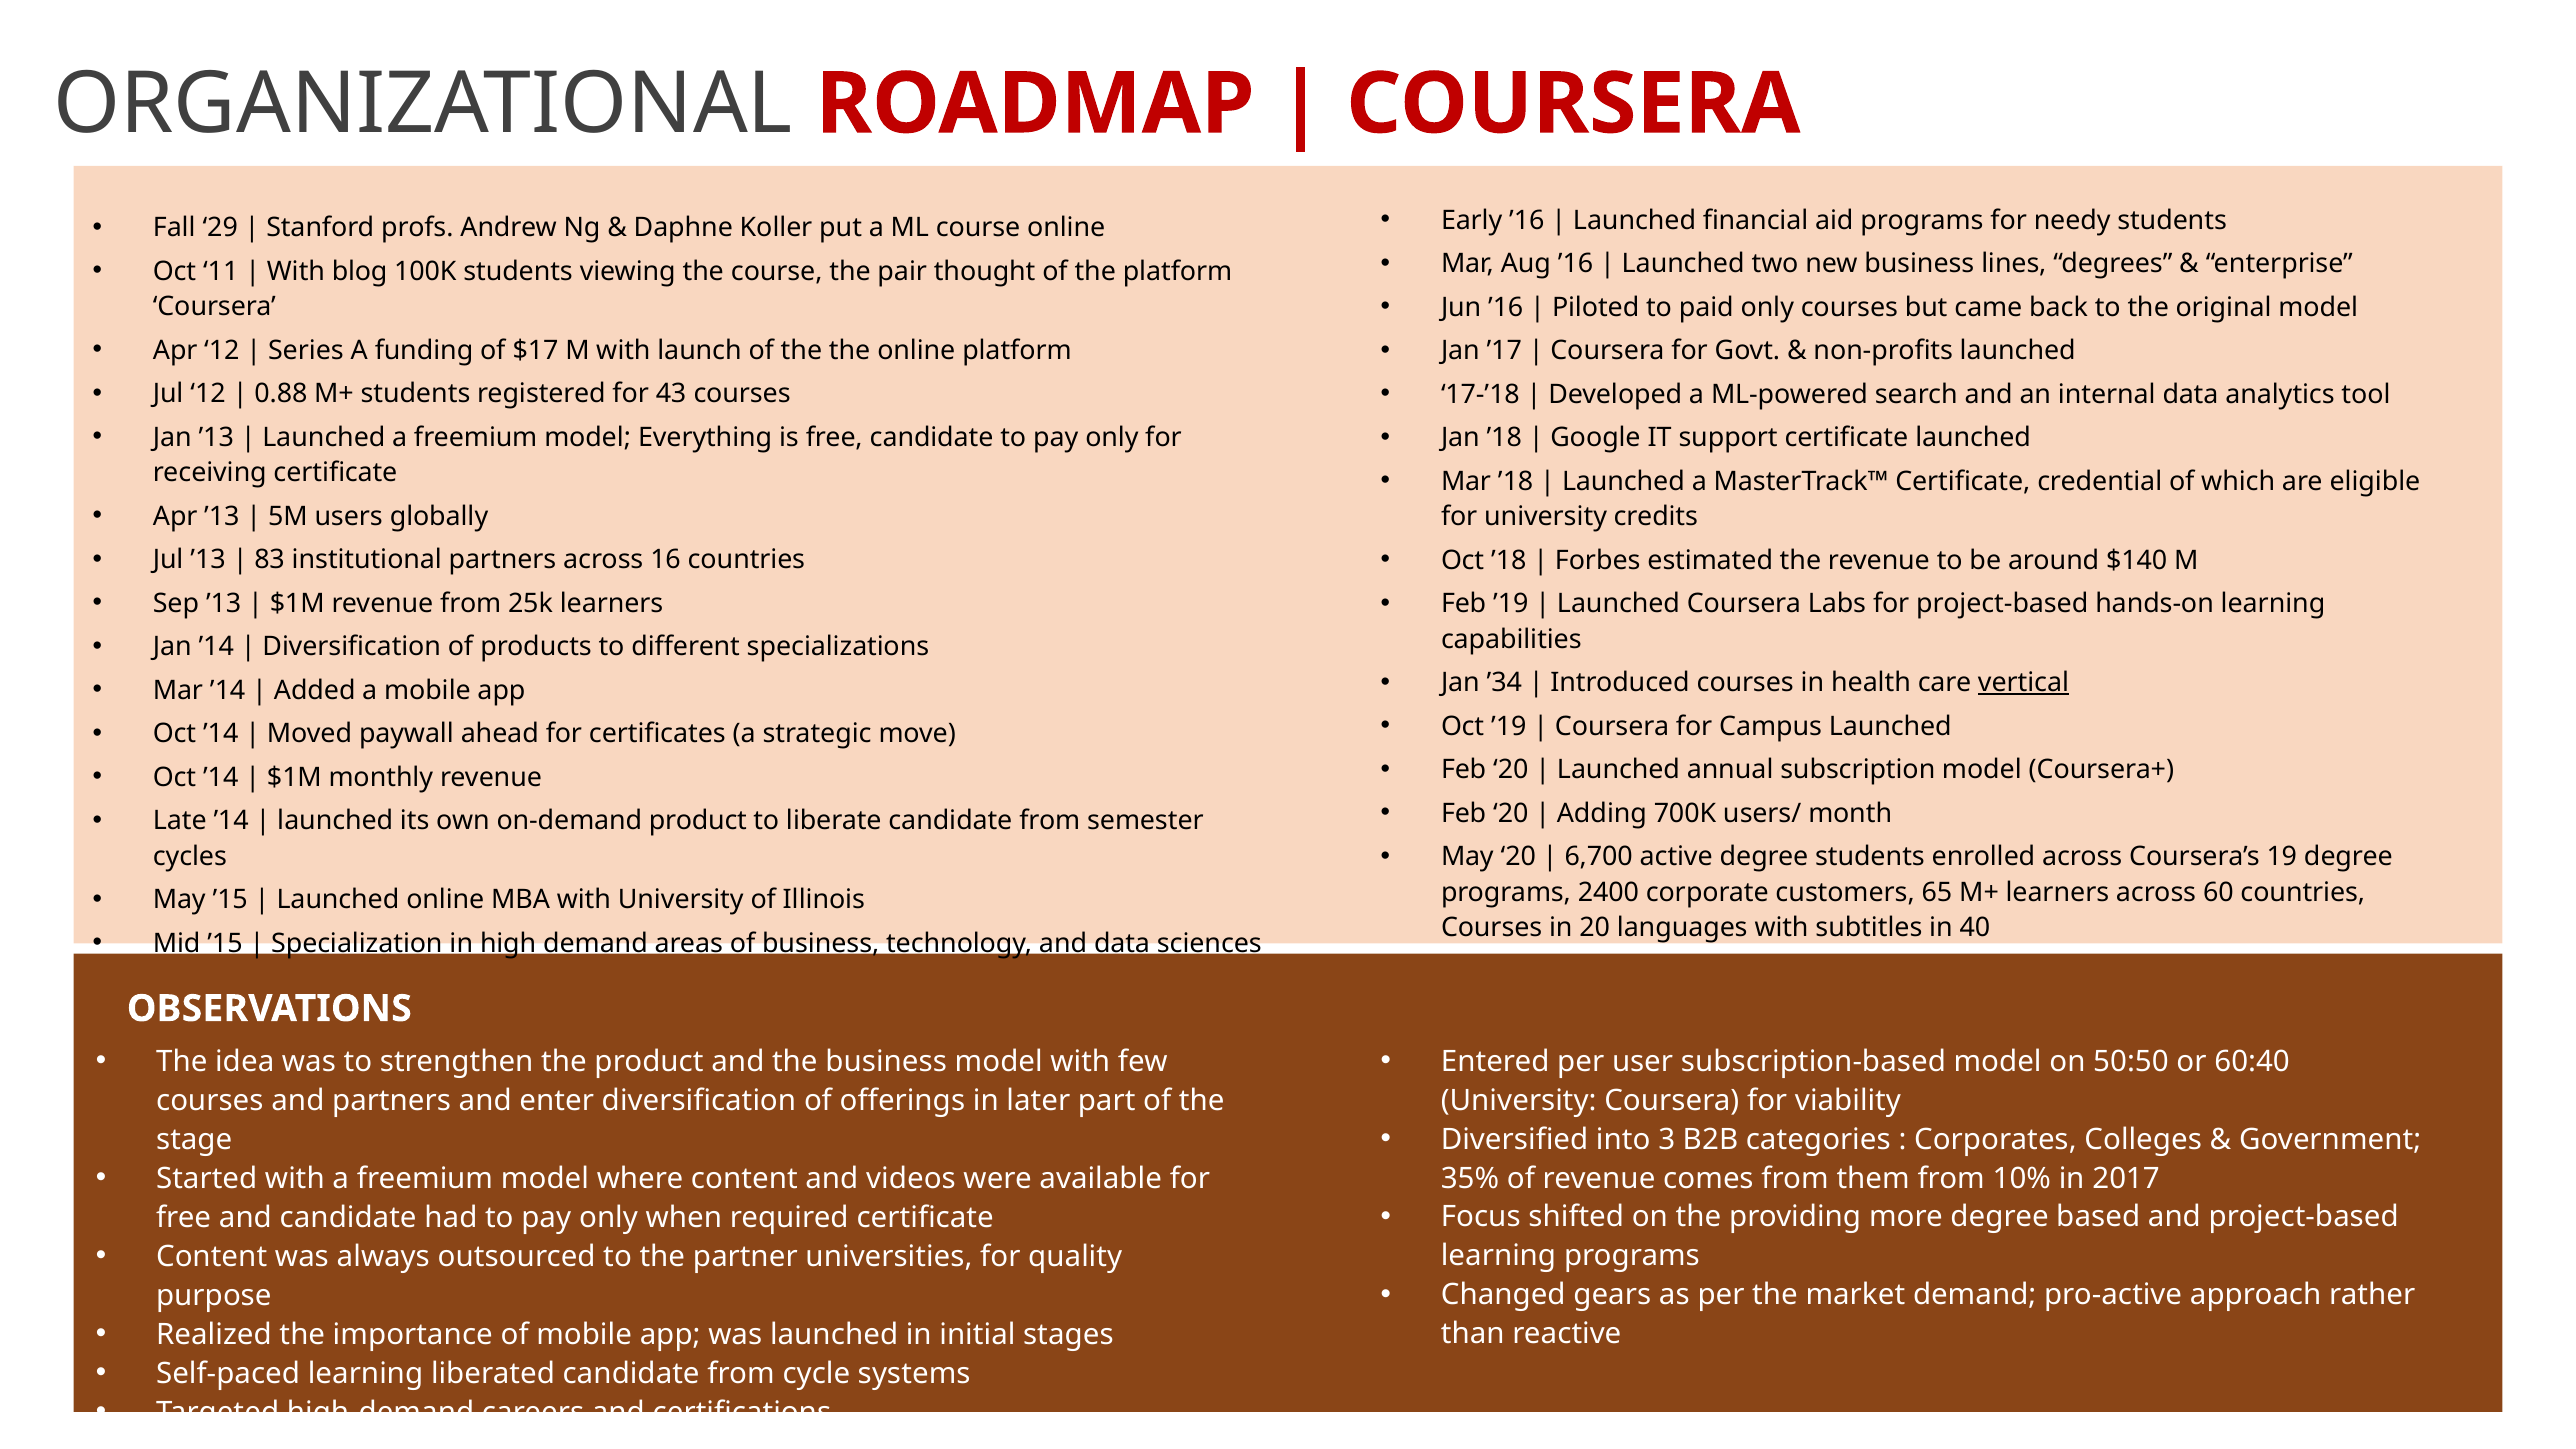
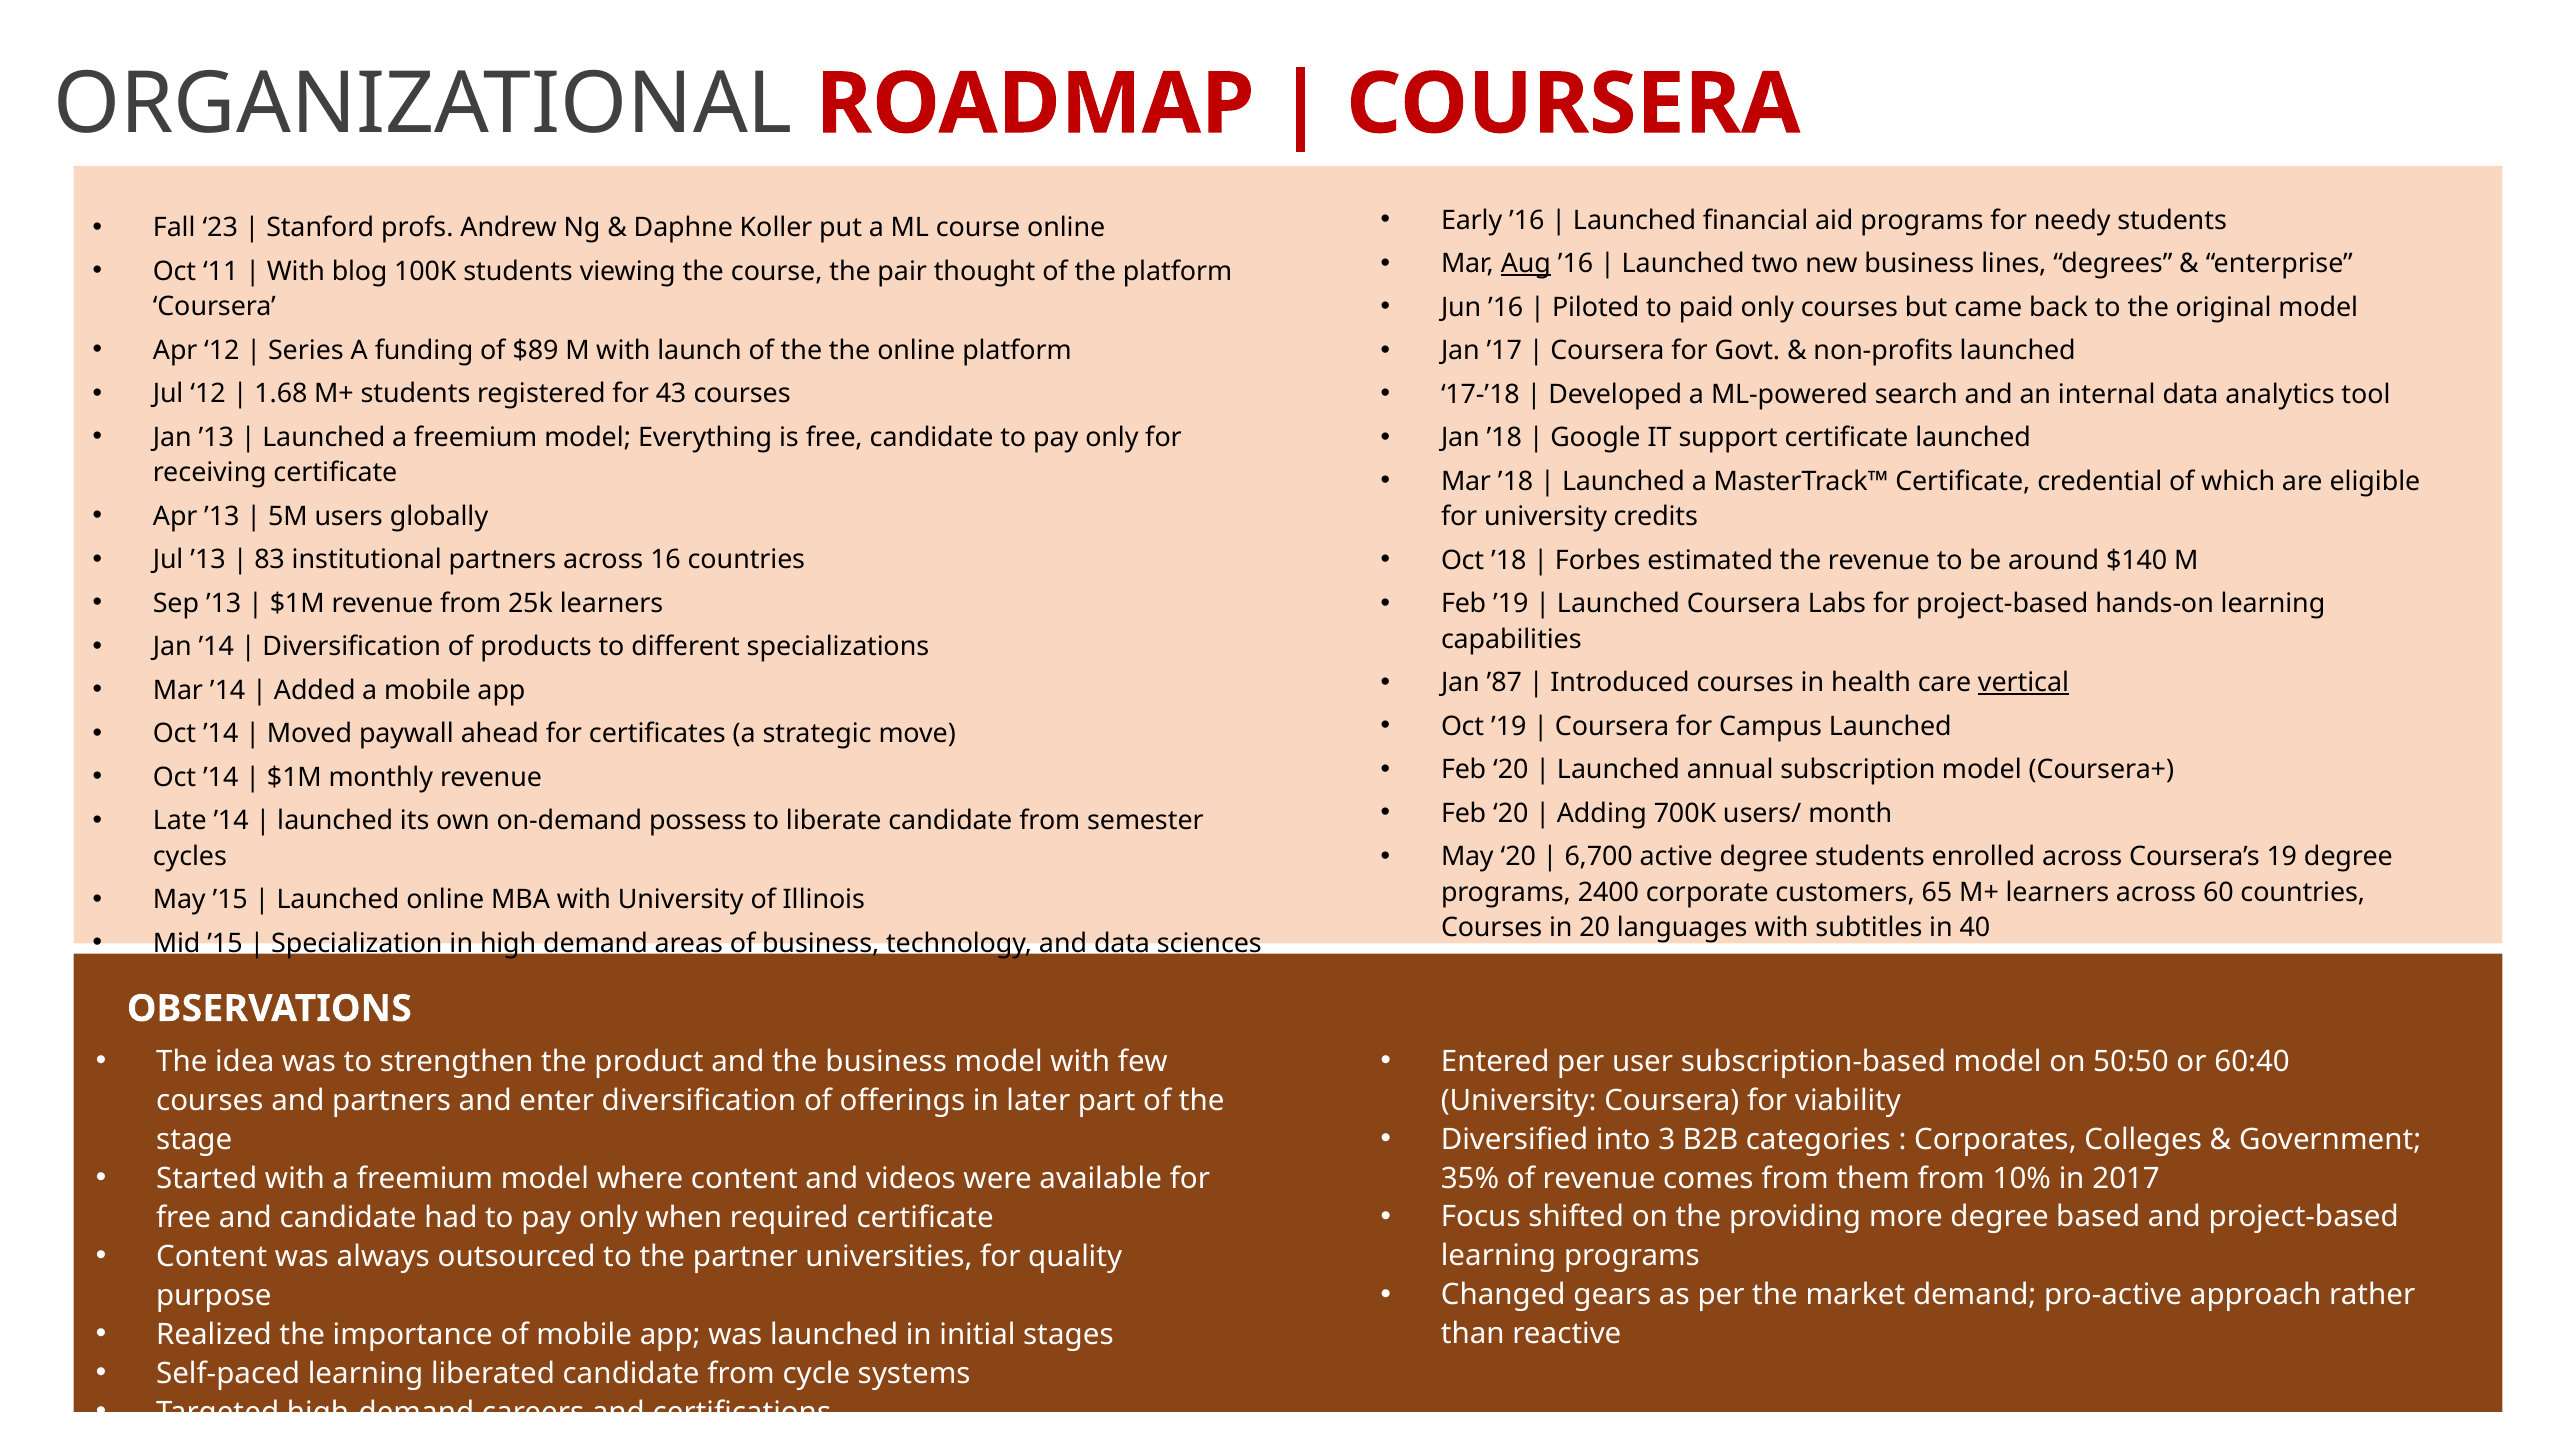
29: 29 -> 23
Aug underline: none -> present
$17: $17 -> $89
0.88: 0.88 -> 1.68
’34: ’34 -> ’87
on-demand product: product -> possess
